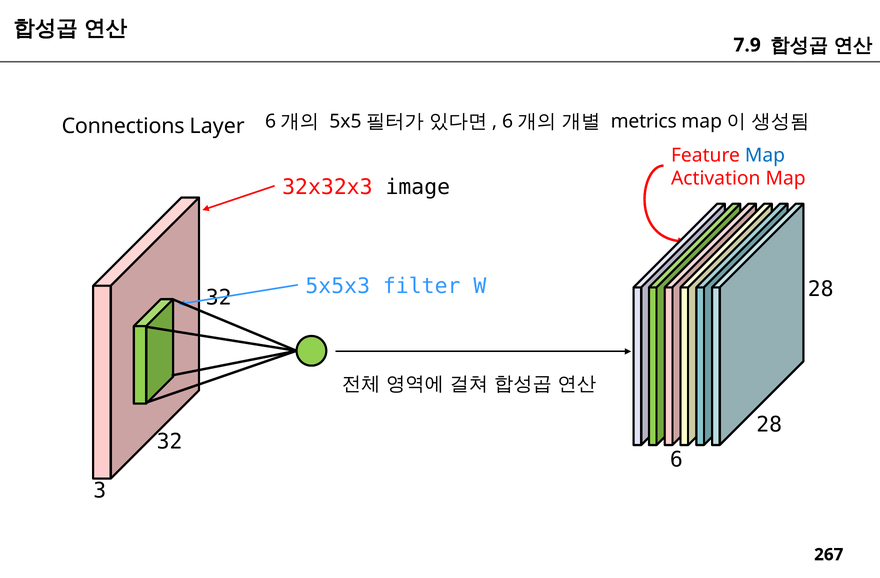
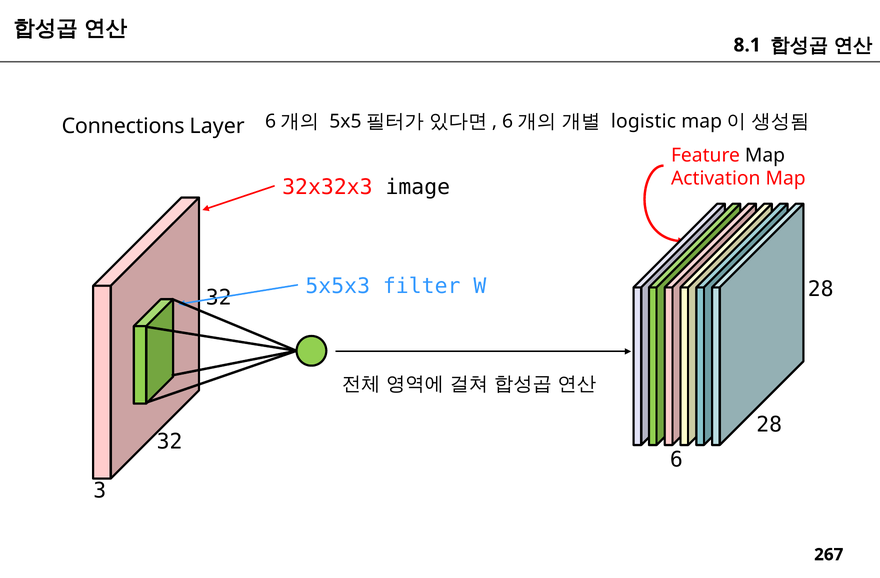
7.9: 7.9 -> 8.1
metrics: metrics -> logistic
Map at (765, 155) colour: blue -> black
